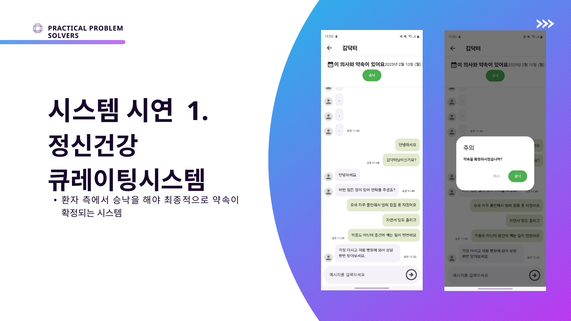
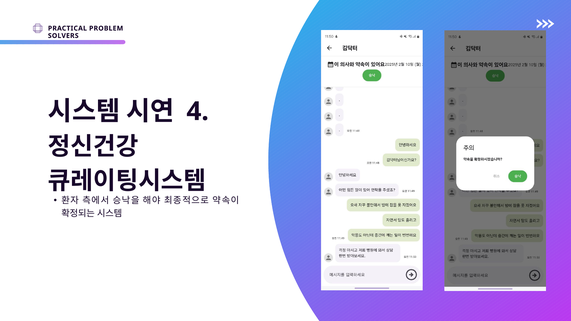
1: 1 -> 4
